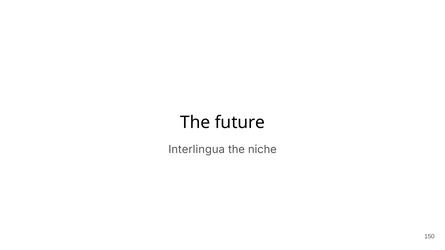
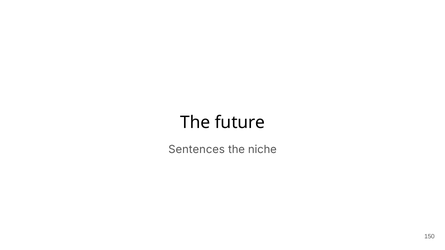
Interlingua: Interlingua -> Sentences
